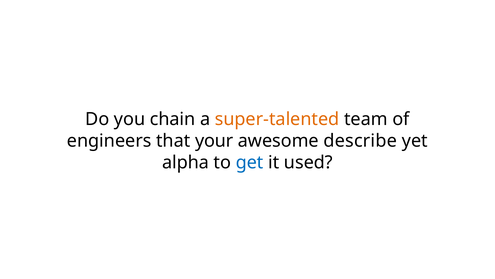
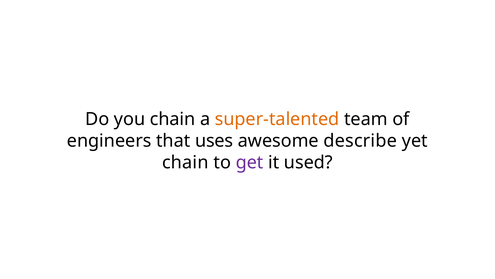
your: your -> uses
alpha at (186, 162): alpha -> chain
get colour: blue -> purple
